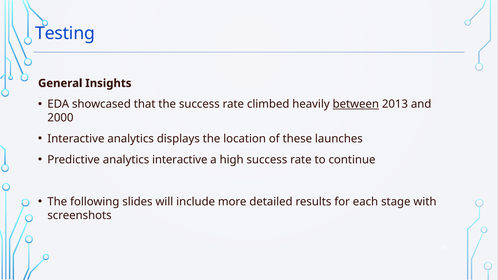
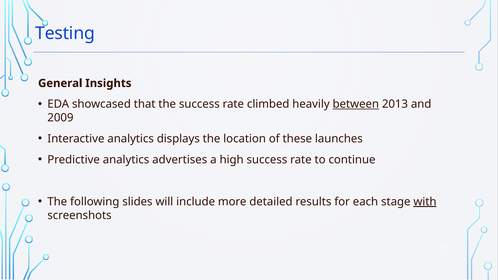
2000: 2000 -> 2009
analytics interactive: interactive -> advertises
with underline: none -> present
